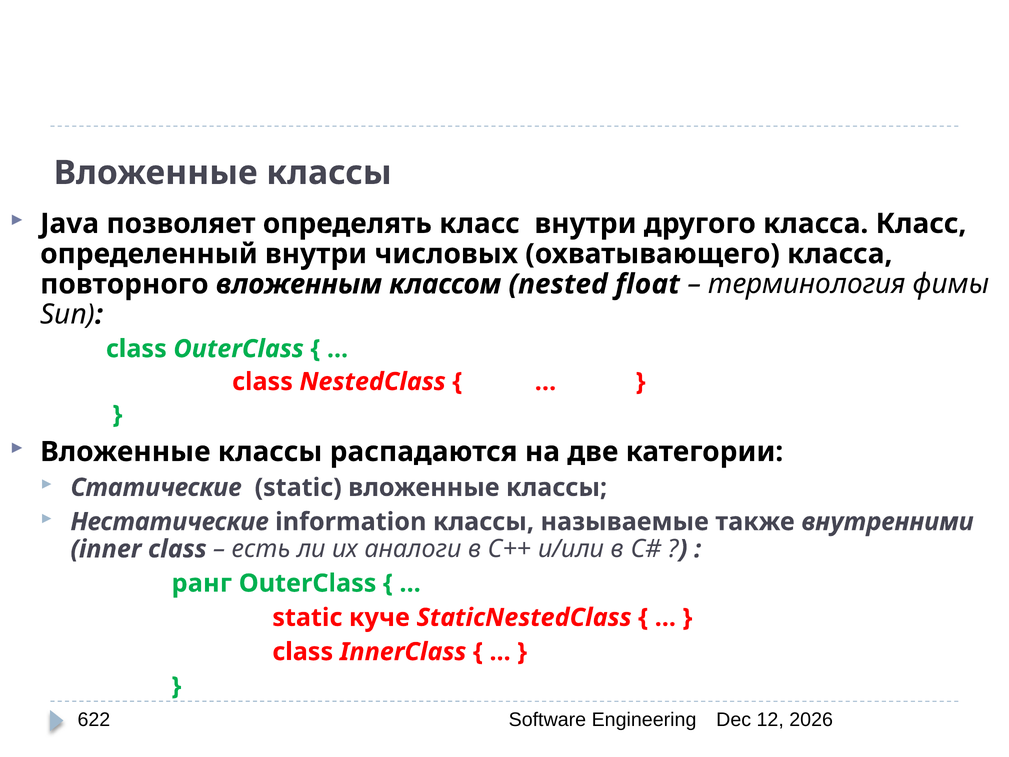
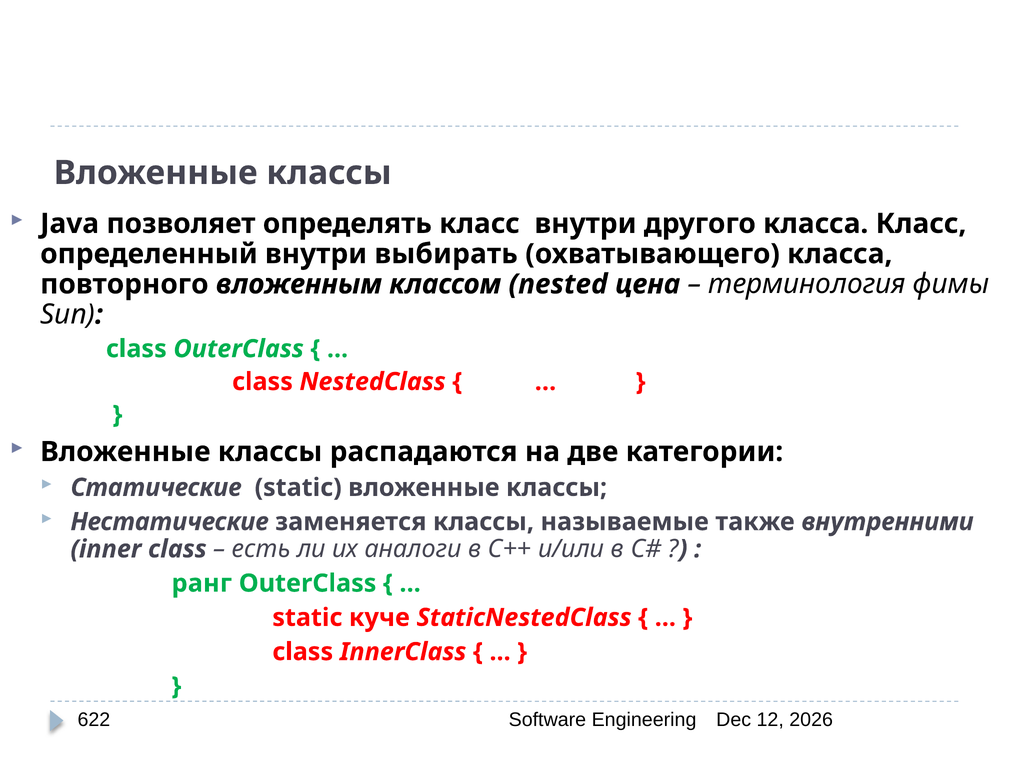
числовых: числовых -> выбирать
float: float -> цена
information: information -> заменяется
